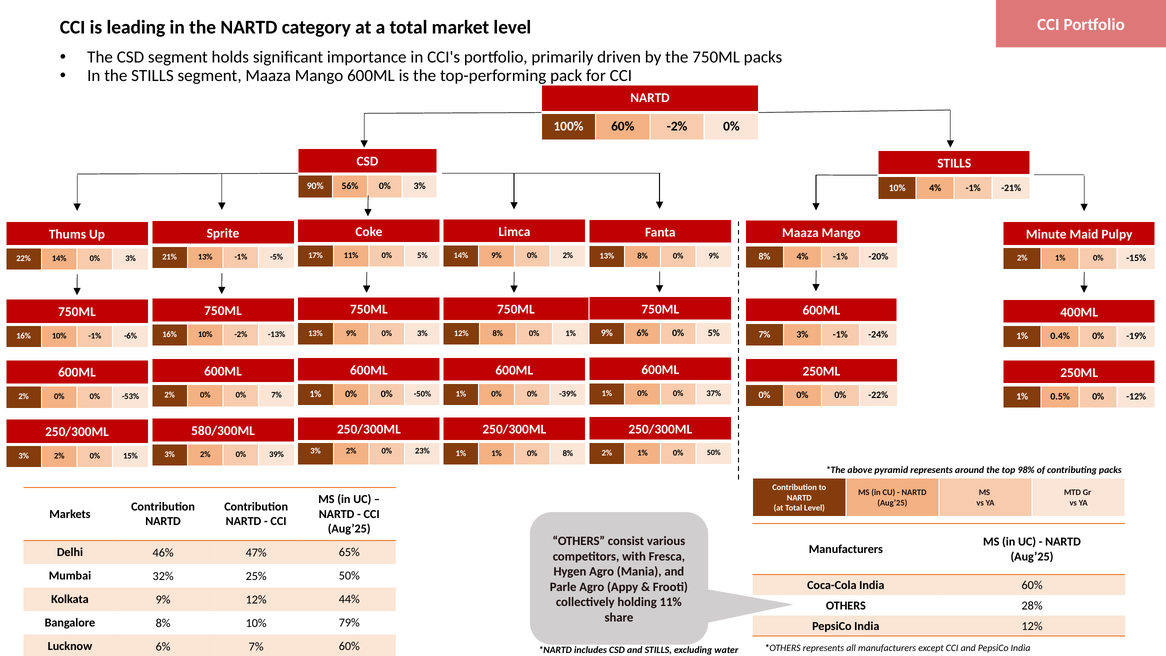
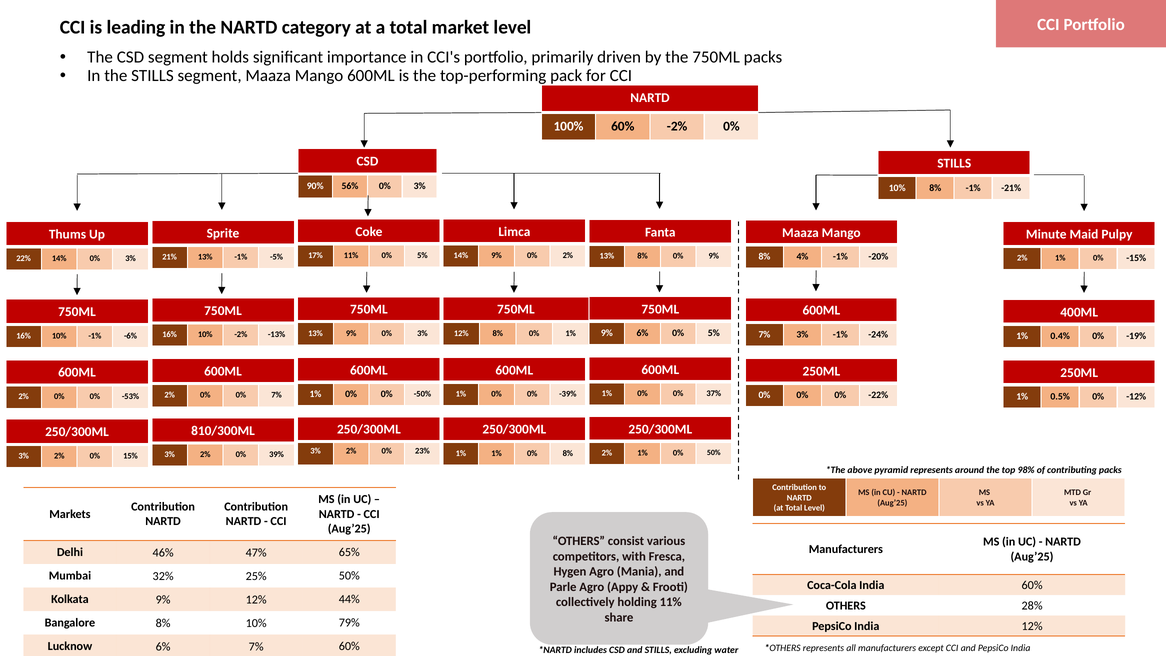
10% 4%: 4% -> 8%
580/300ML: 580/300ML -> 810/300ML
